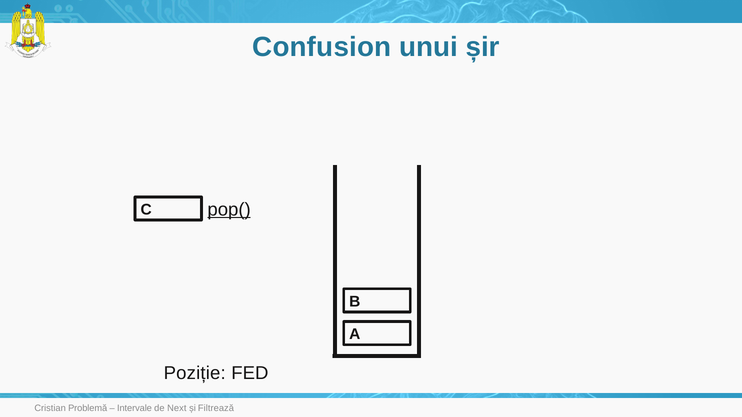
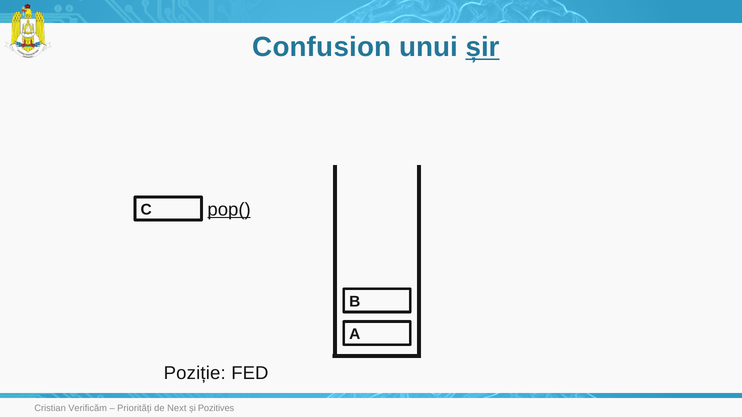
șir underline: none -> present
Problemă: Problemă -> Verificăm
Intervale: Intervale -> Priorități
Filtrează: Filtrează -> Pozitives
